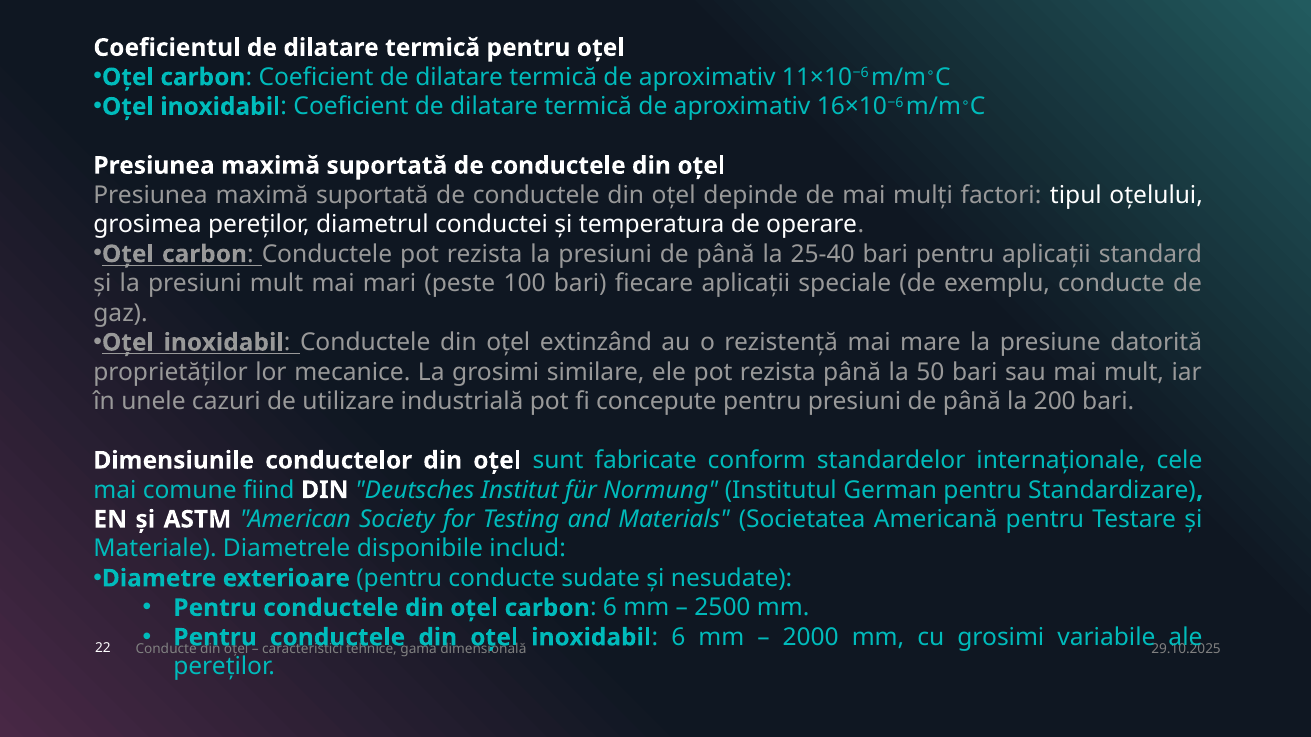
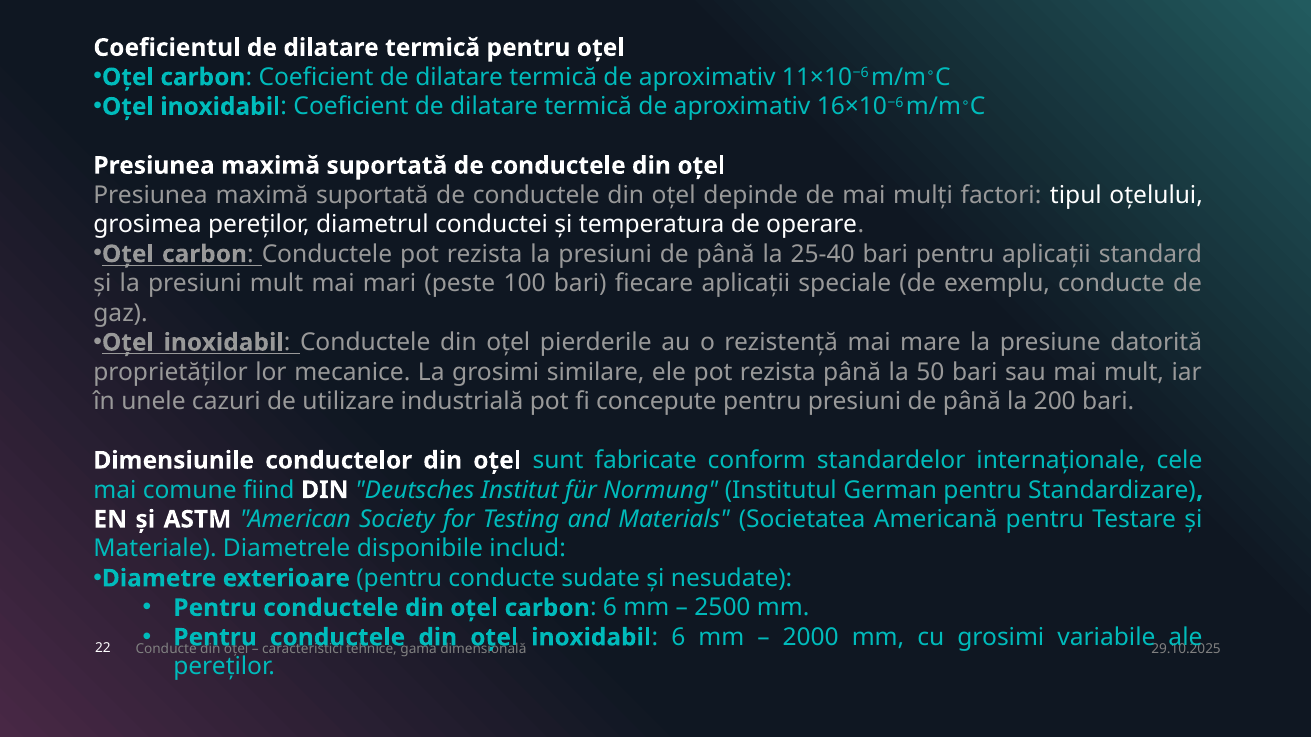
extinzând: extinzând -> pierderile
